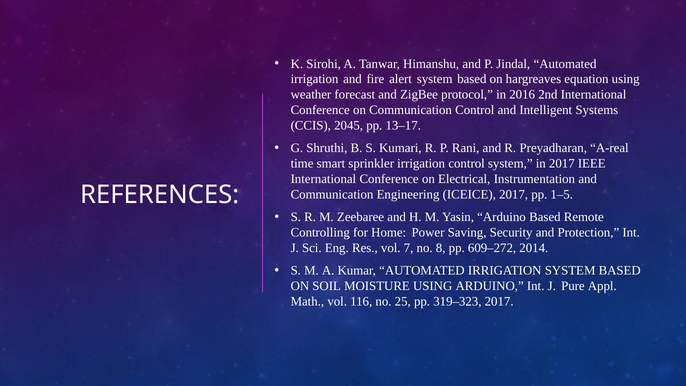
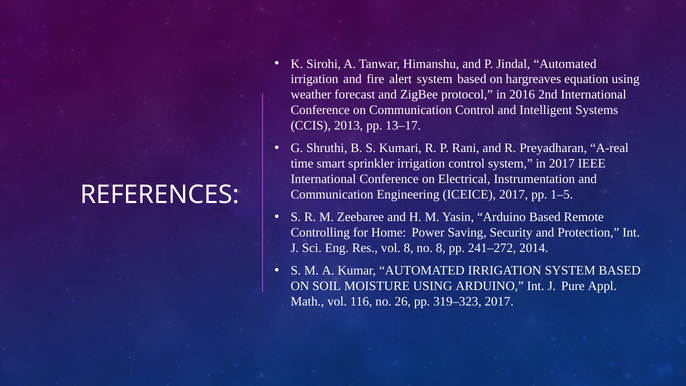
2045: 2045 -> 2013
vol 7: 7 -> 8
609–272: 609–272 -> 241–272
25: 25 -> 26
